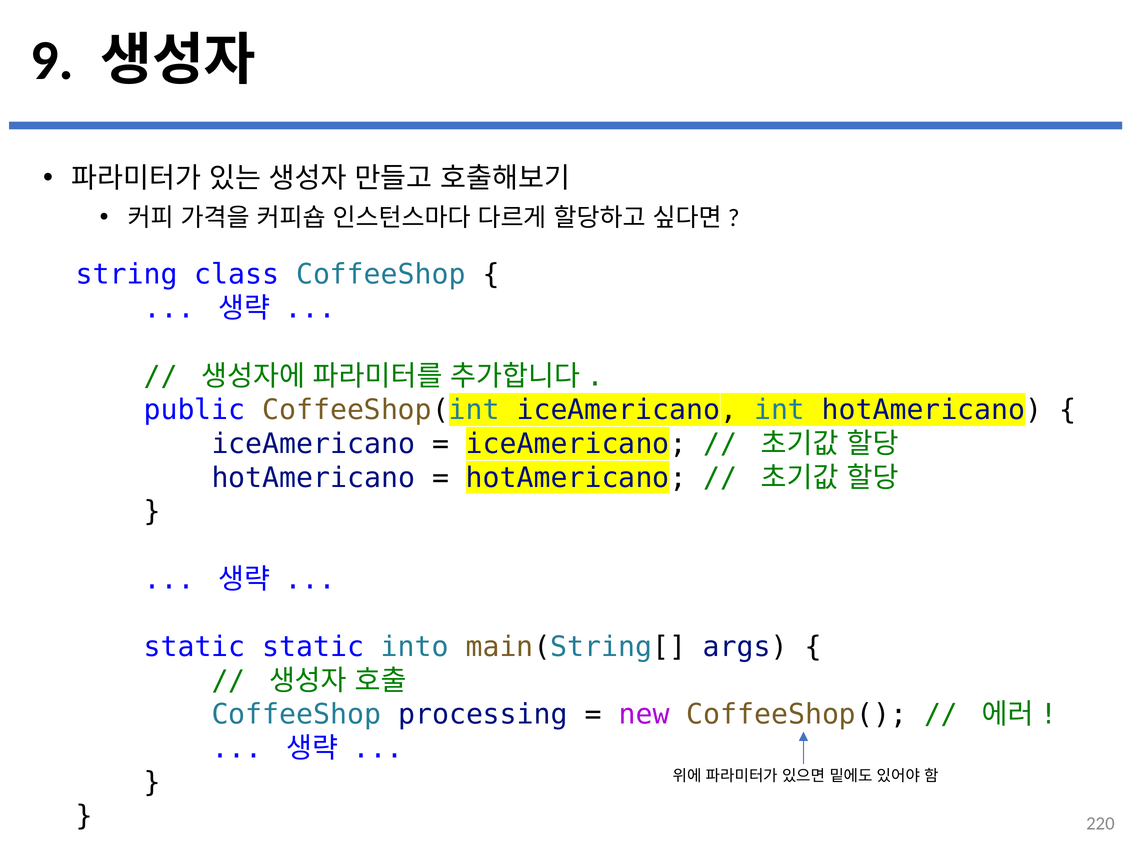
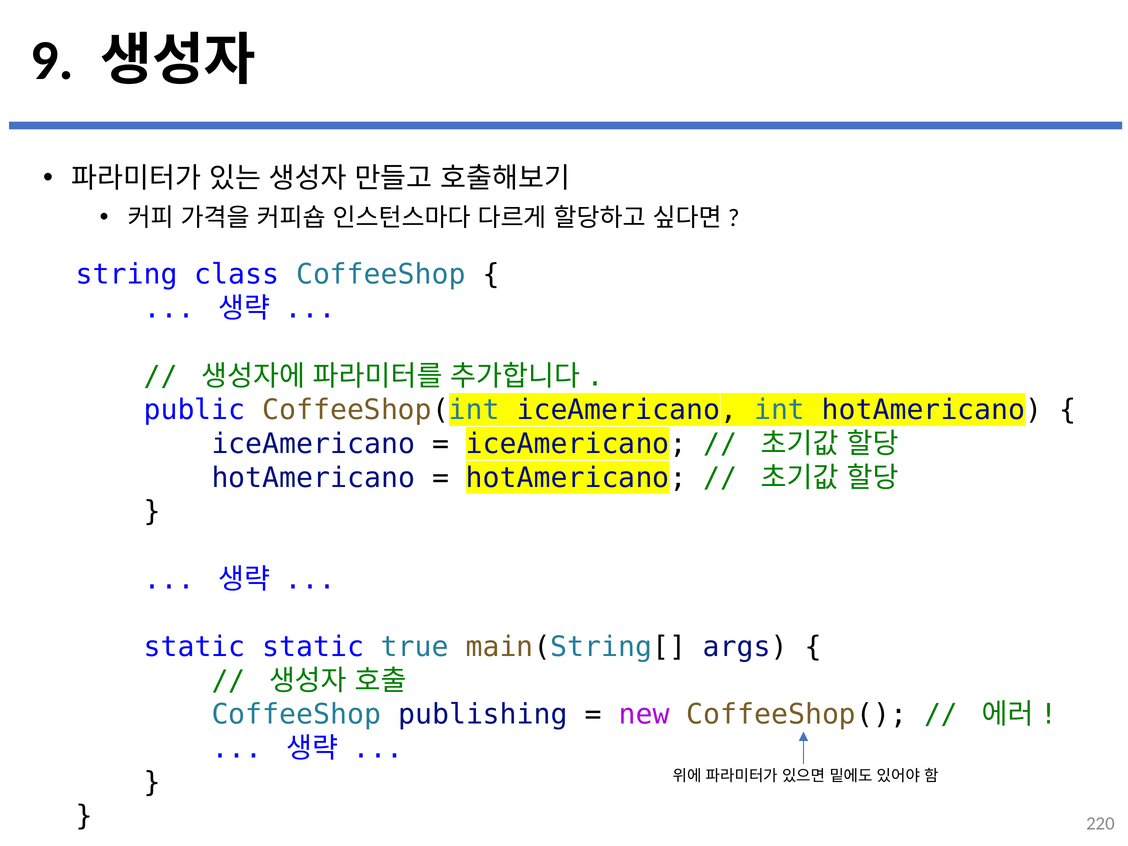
into: into -> true
processing: processing -> publishing
